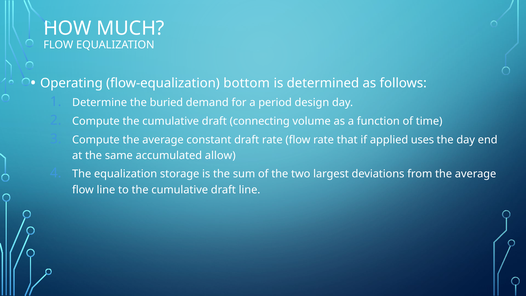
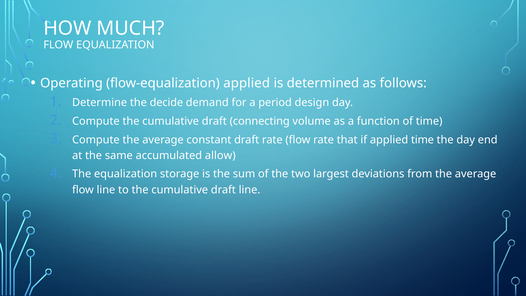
flow-equalization bottom: bottom -> applied
buried: buried -> decide
applied uses: uses -> time
